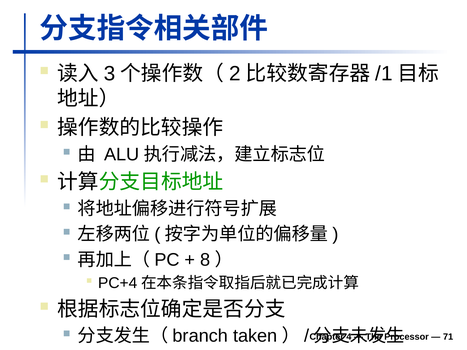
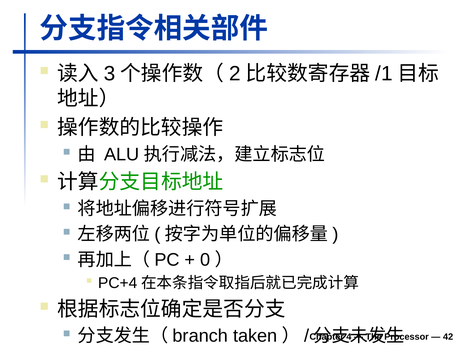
8: 8 -> 0
71: 71 -> 42
